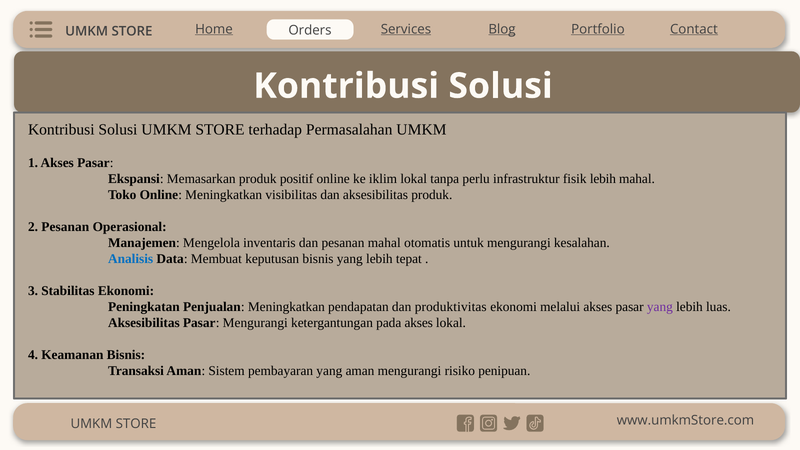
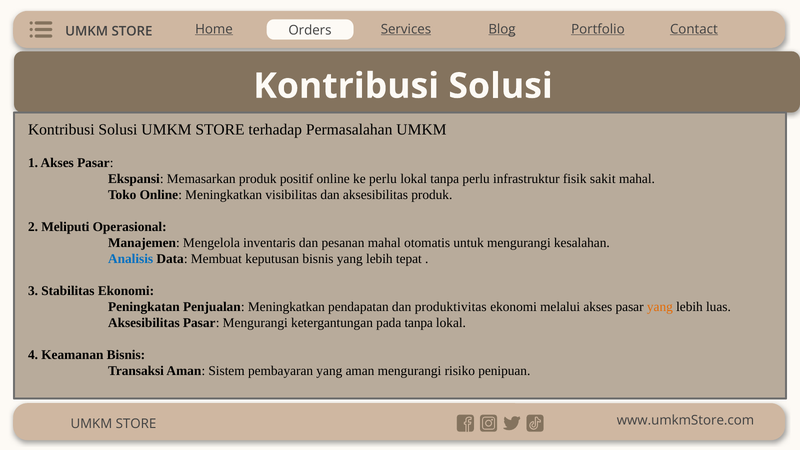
ke iklim: iklim -> perlu
fisik lebih: lebih -> sakit
2 Pesanan: Pesanan -> Meliputi
yang at (660, 307) colour: purple -> orange
pada akses: akses -> tanpa
